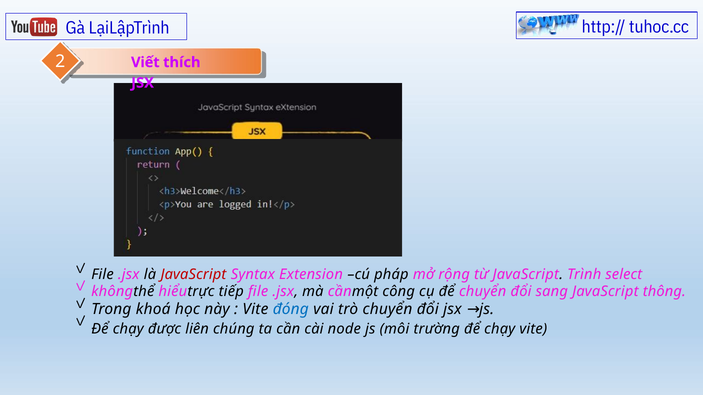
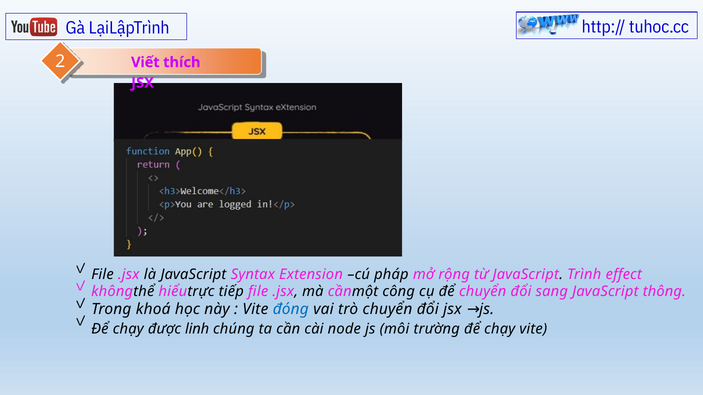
JavaScript at (193, 275) colour: red -> black
select: select -> effect
liên: liên -> linh
